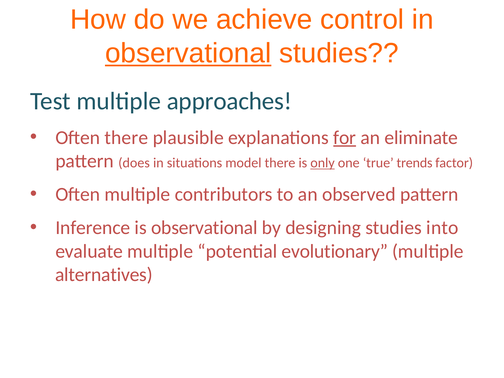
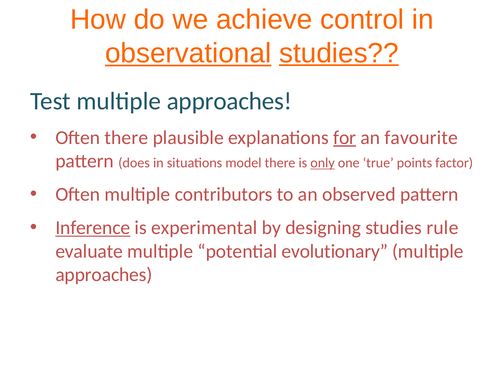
studies at (339, 53) underline: none -> present
eliminate: eliminate -> favourite
trends: trends -> points
Inference underline: none -> present
is observational: observational -> experimental
into: into -> rule
alternatives at (104, 275): alternatives -> approaches
